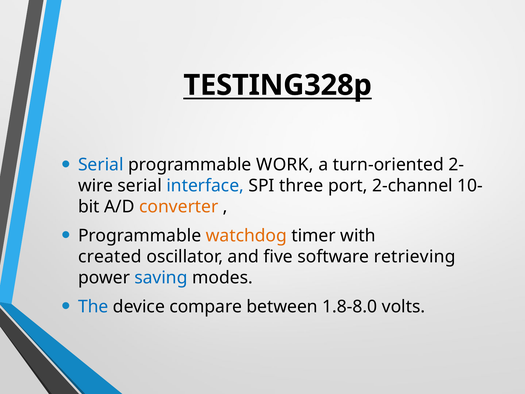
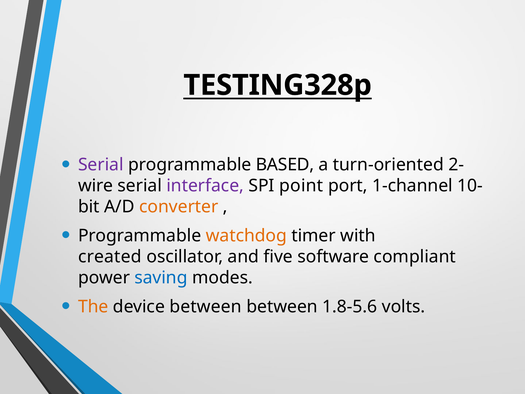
Serial at (101, 165) colour: blue -> purple
WORK: WORK -> BASED
interface colour: blue -> purple
three: three -> point
2-channel: 2-channel -> 1-channel
retrieving: retrieving -> compliant
The colour: blue -> orange
device compare: compare -> between
1.8-8.0: 1.8-8.0 -> 1.8-5.6
